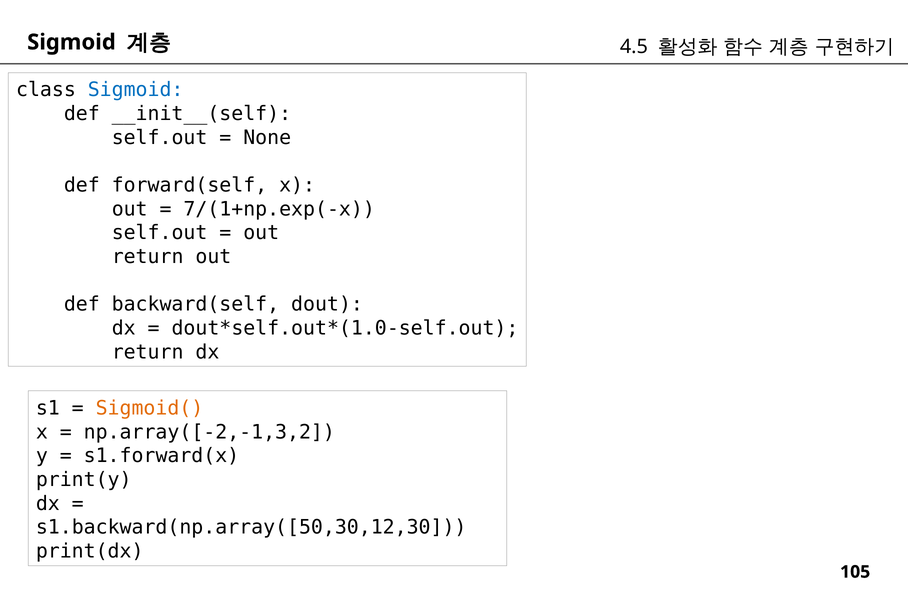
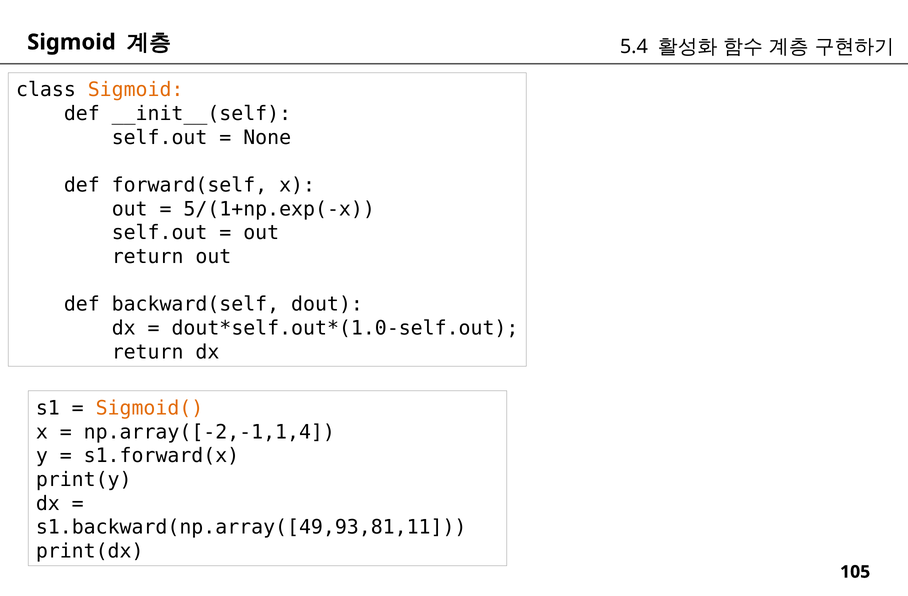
4.5: 4.5 -> 5.4
Sigmoid at (136, 90) colour: blue -> orange
7/(1+np.exp(-x: 7/(1+np.exp(-x -> 5/(1+np.exp(-x
np.array([-2,-1,3,2: np.array([-2,-1,3,2 -> np.array([-2,-1,1,4
s1.backward(np.array([50,30,12,30: s1.backward(np.array([50,30,12,30 -> s1.backward(np.array([49,93,81,11
